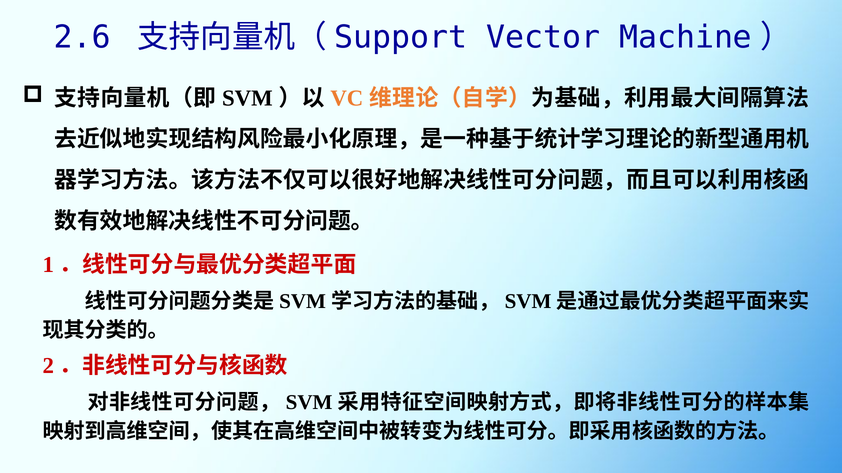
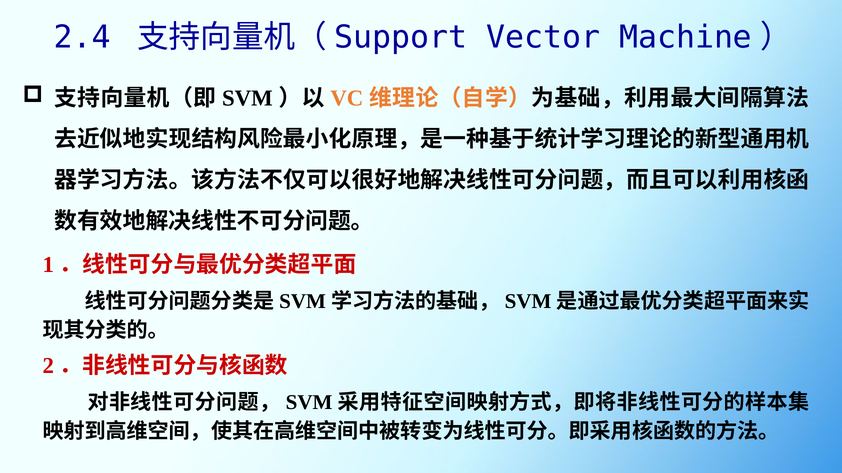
2.6: 2.6 -> 2.4
